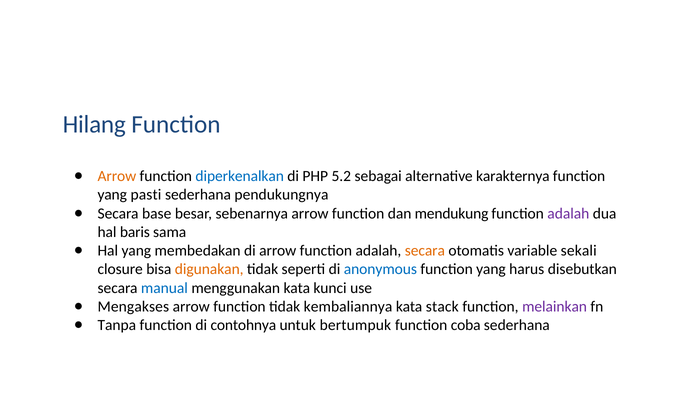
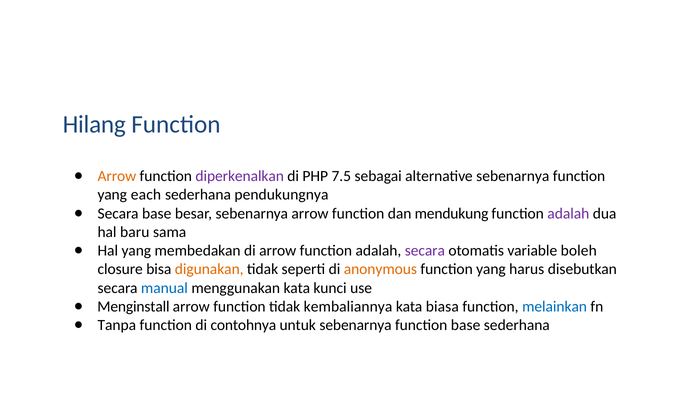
diperkenalkan colour: blue -> purple
5.2: 5.2 -> 7.5
alternative karakternya: karakternya -> sebenarnya
pasti: pasti -> each
baris: baris -> baru
secara at (425, 250) colour: orange -> purple
sekali: sekali -> boleh
anonymous colour: blue -> orange
Mengakses: Mengakses -> Menginstall
stack: stack -> biasa
melainkan colour: purple -> blue
untuk bertumpuk: bertumpuk -> sebenarnya
function coba: coba -> base
